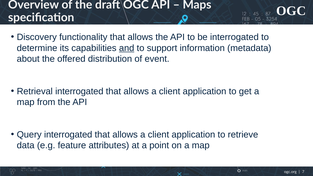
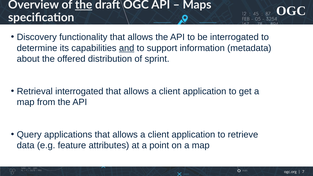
the at (84, 5) underline: none -> present
event: event -> sprint
Query interrogated: interrogated -> applications
